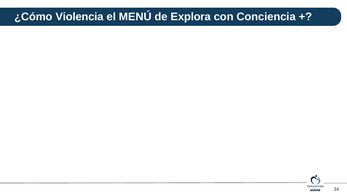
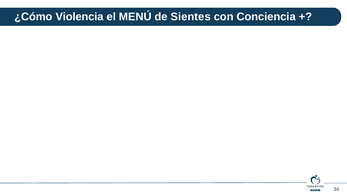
Explora: Explora -> Sientes
